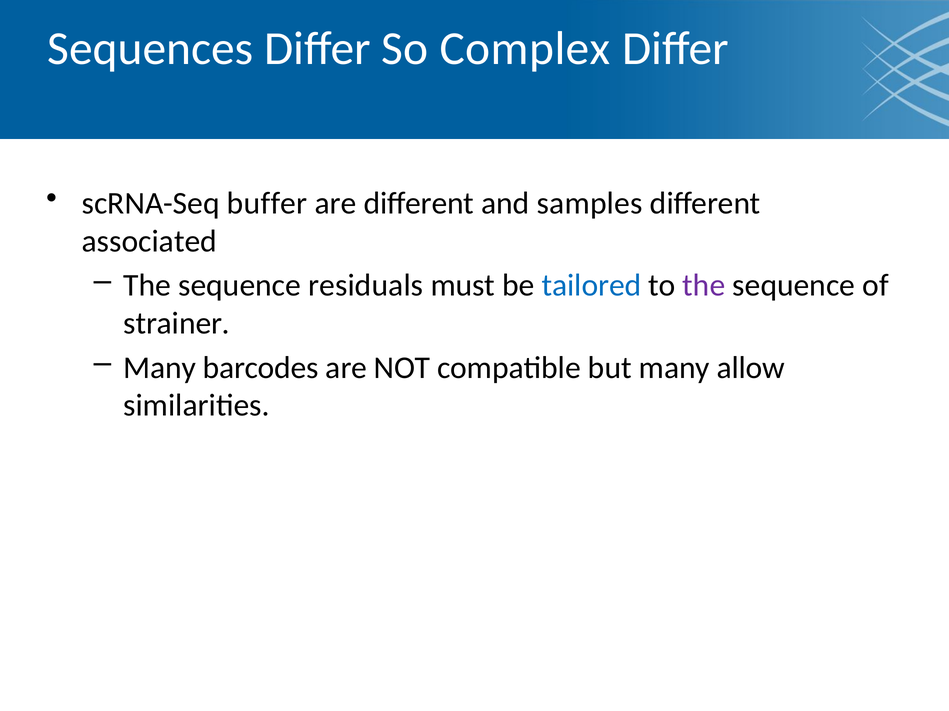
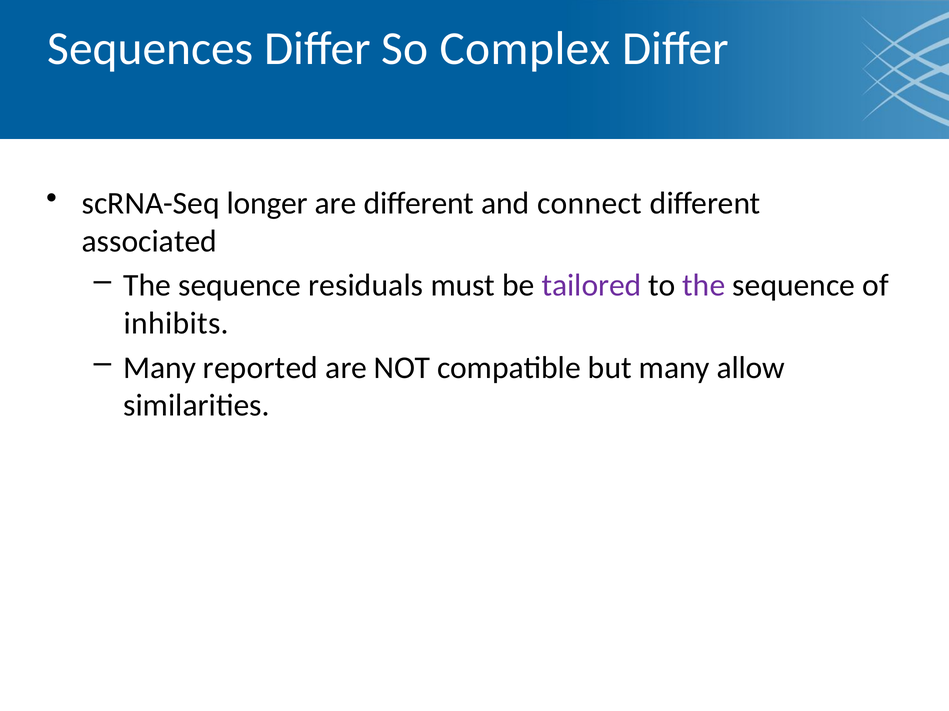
buffer: buffer -> longer
samples: samples -> connect
tailored colour: blue -> purple
strainer: strainer -> inhibits
barcodes: barcodes -> reported
